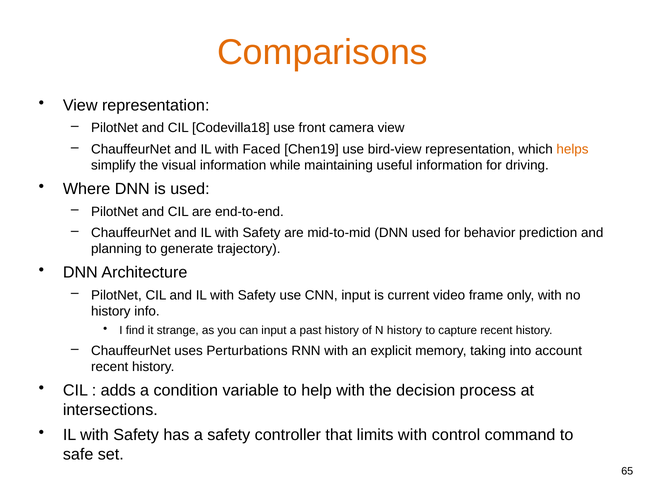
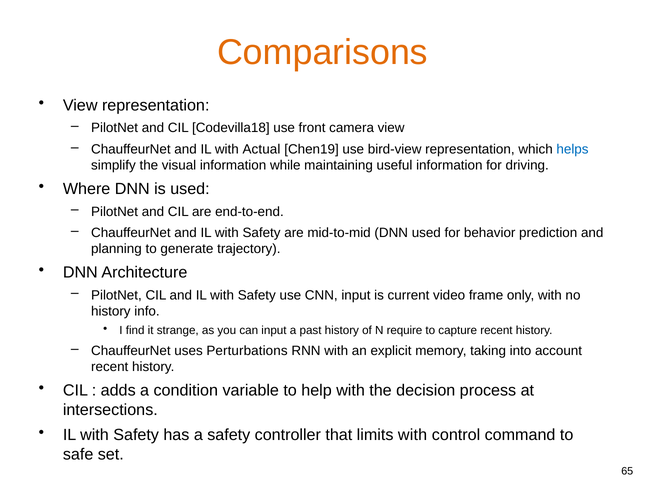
Faced: Faced -> Actual
helps colour: orange -> blue
N history: history -> require
